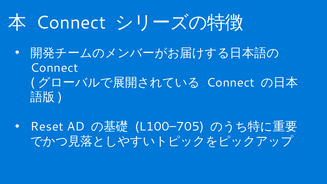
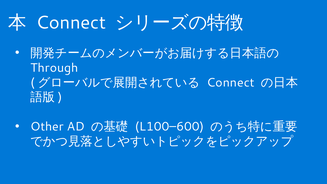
Connect at (54, 68): Connect -> Through
Reset: Reset -> Other
L100–705: L100–705 -> L100–600
